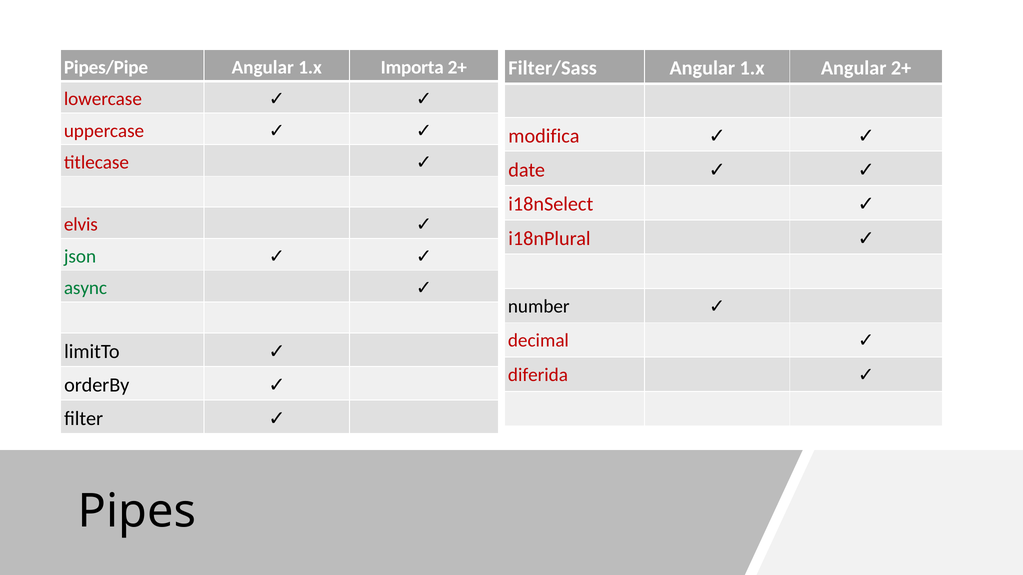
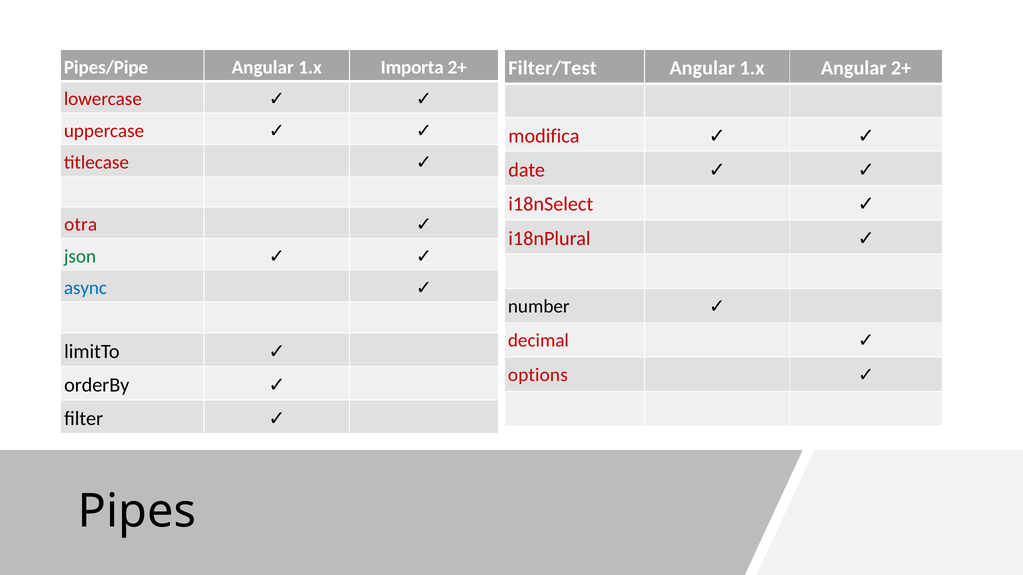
Filter/Sass: Filter/Sass -> Filter/Test
elvis: elvis -> otra
async colour: green -> blue
diferida: diferida -> options
